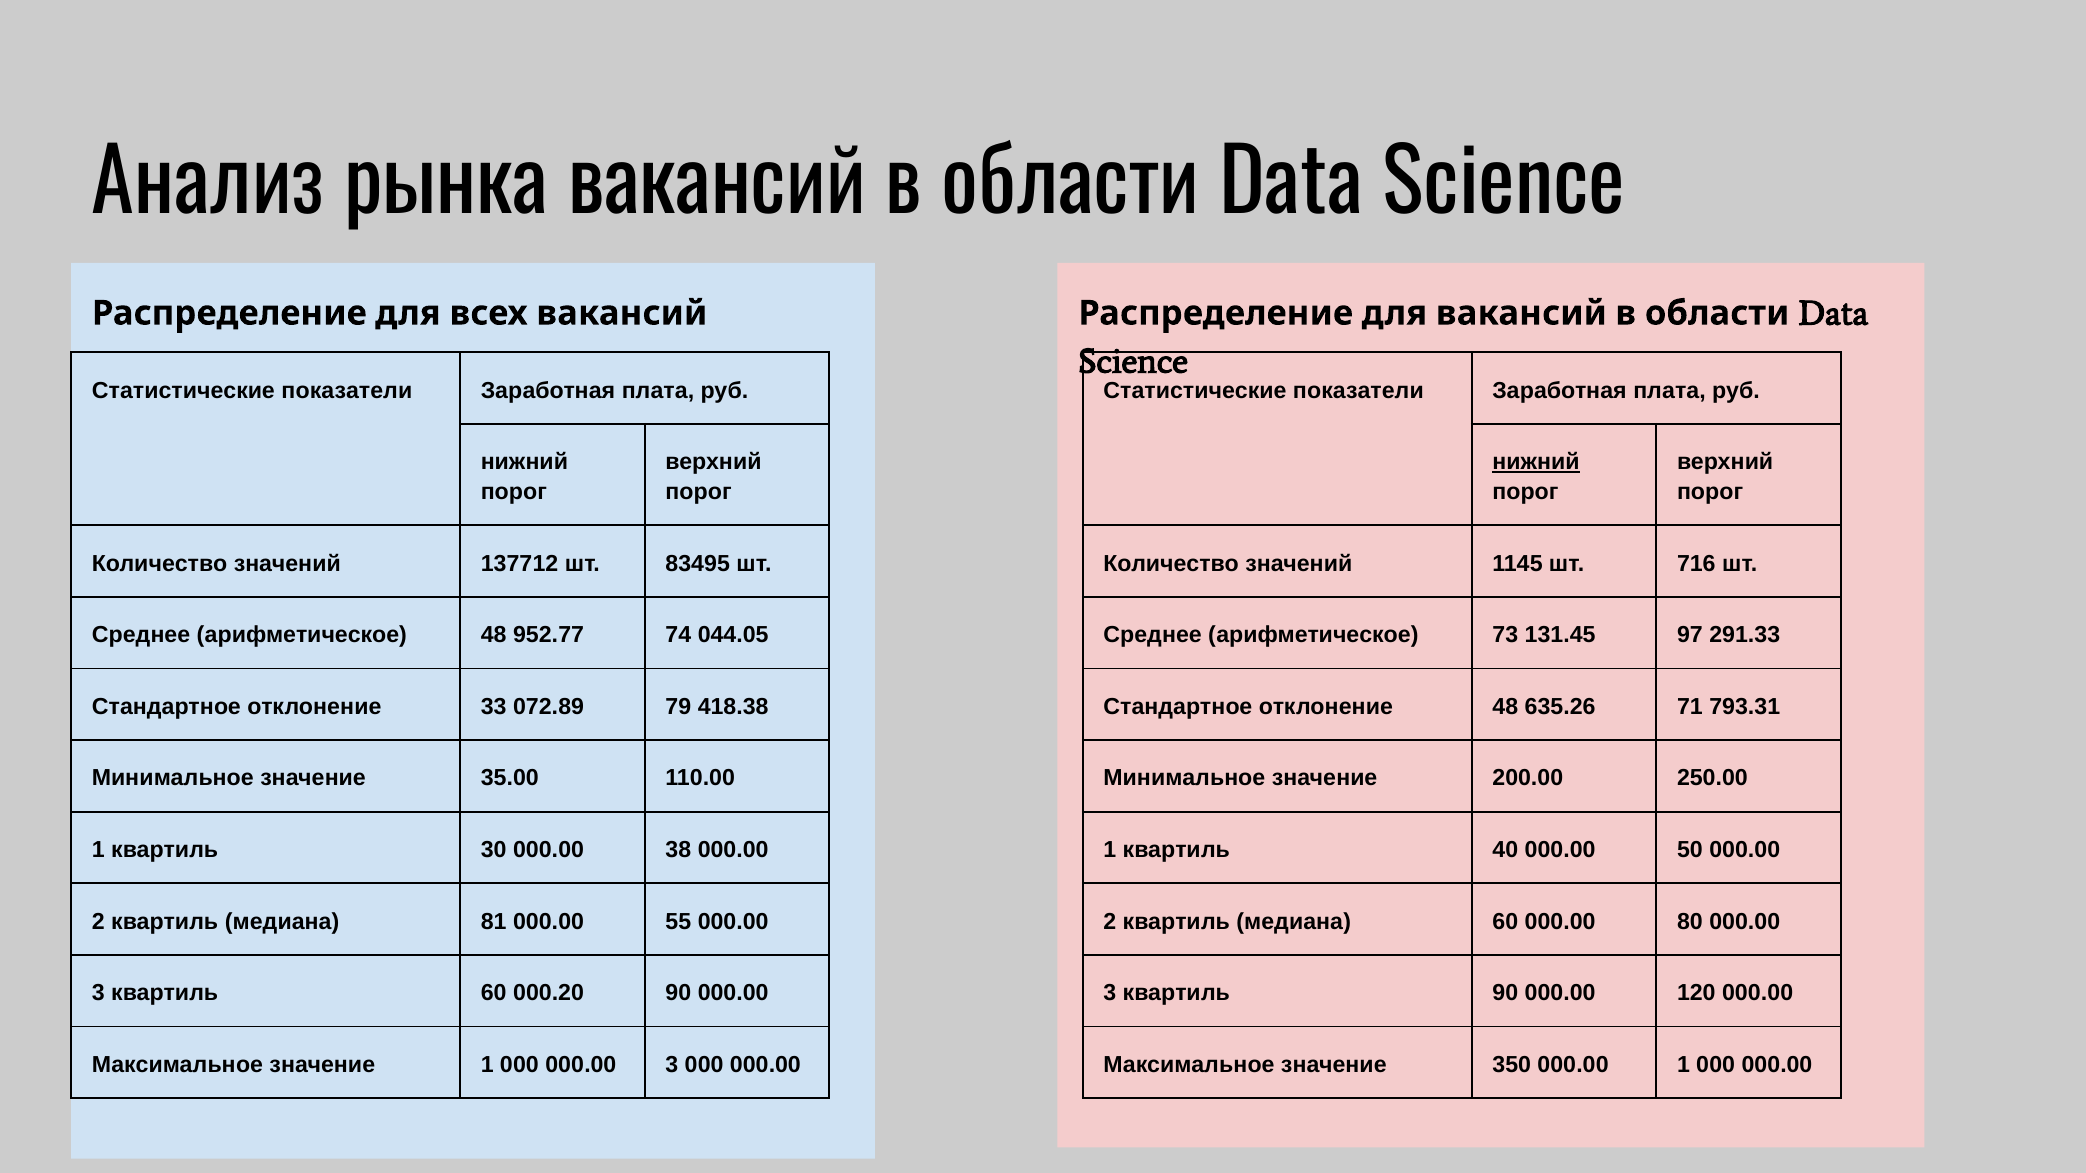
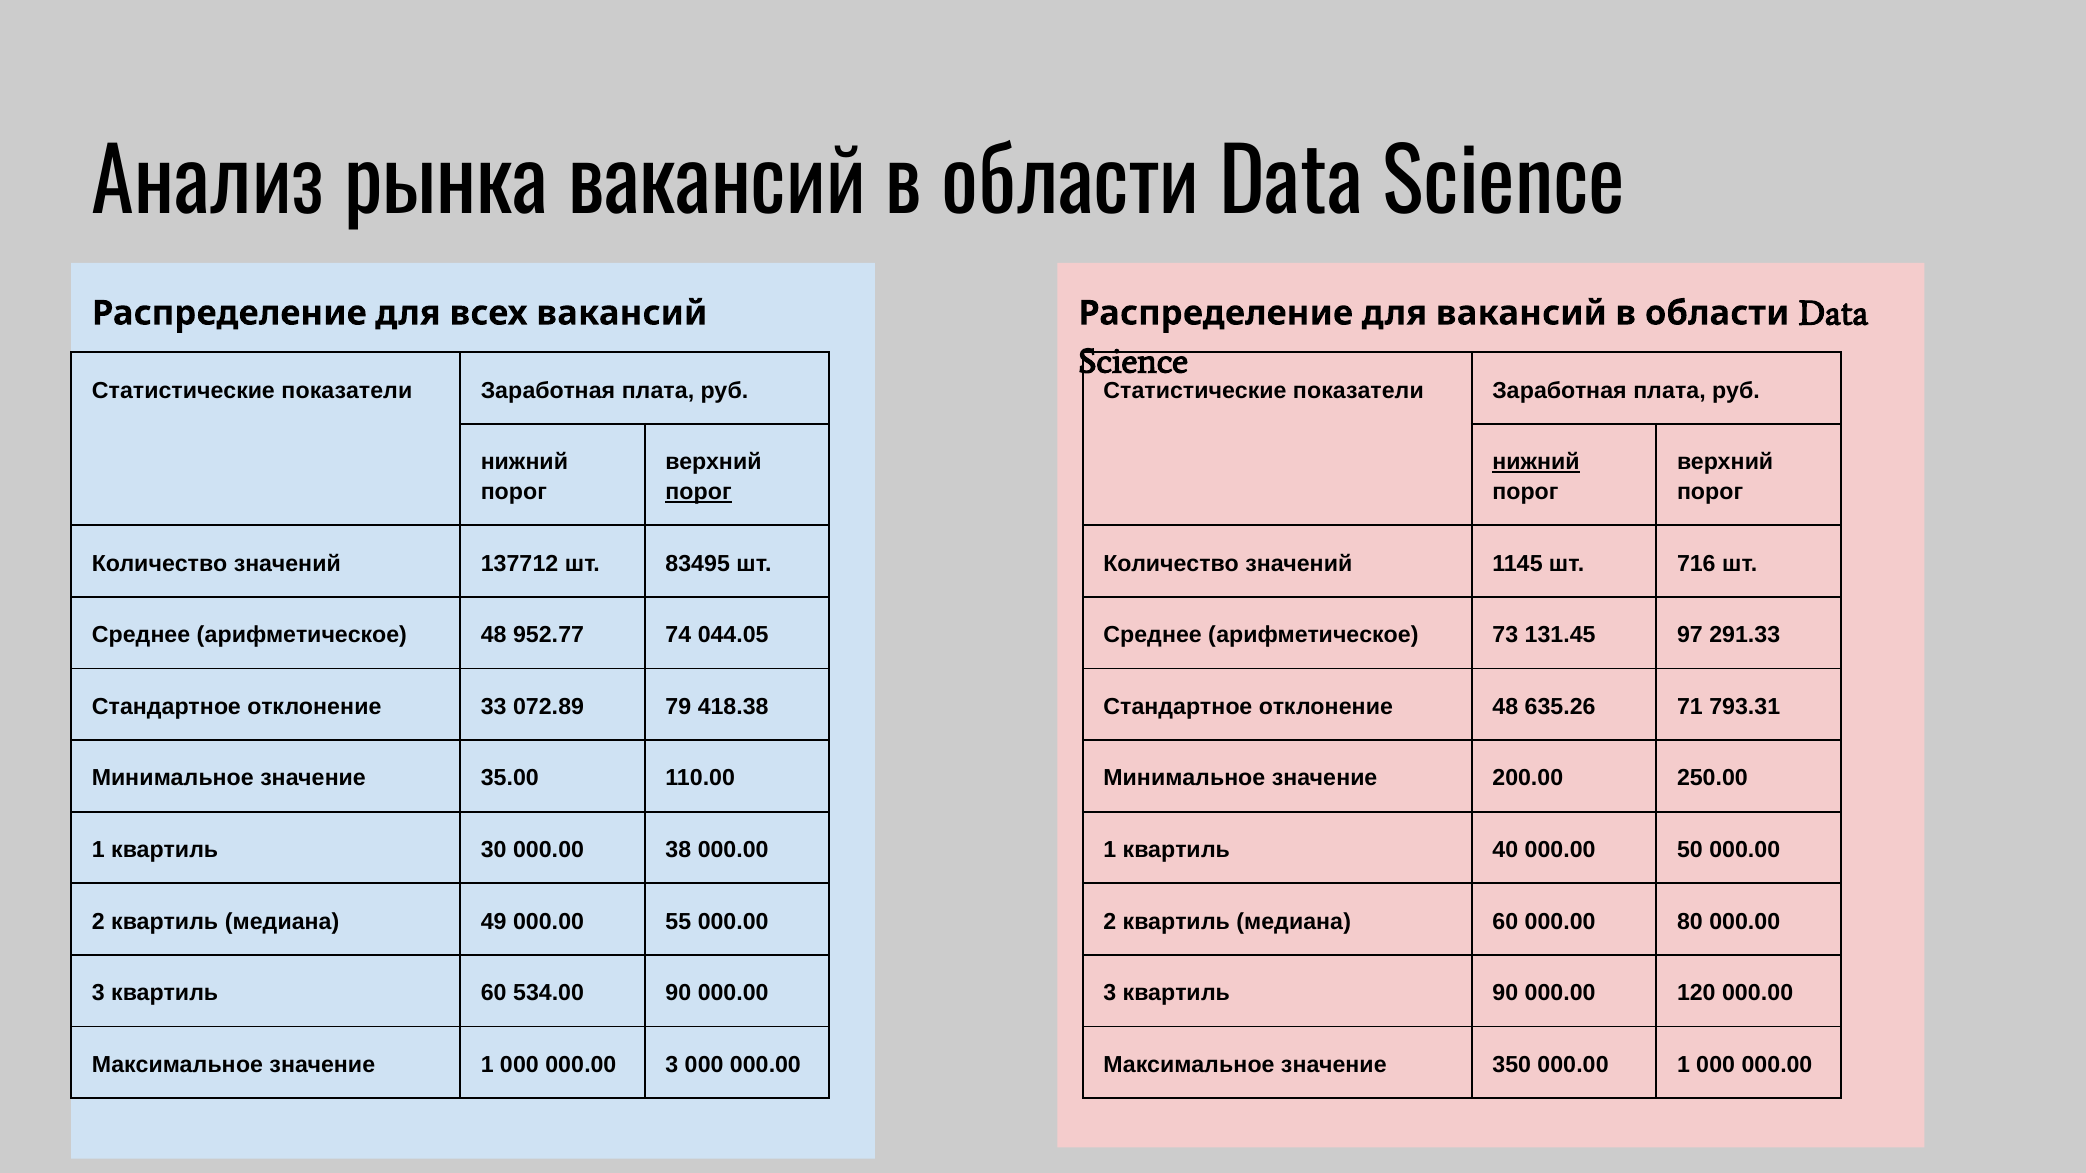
порог at (699, 492) underline: none -> present
81: 81 -> 49
000.20: 000.20 -> 534.00
